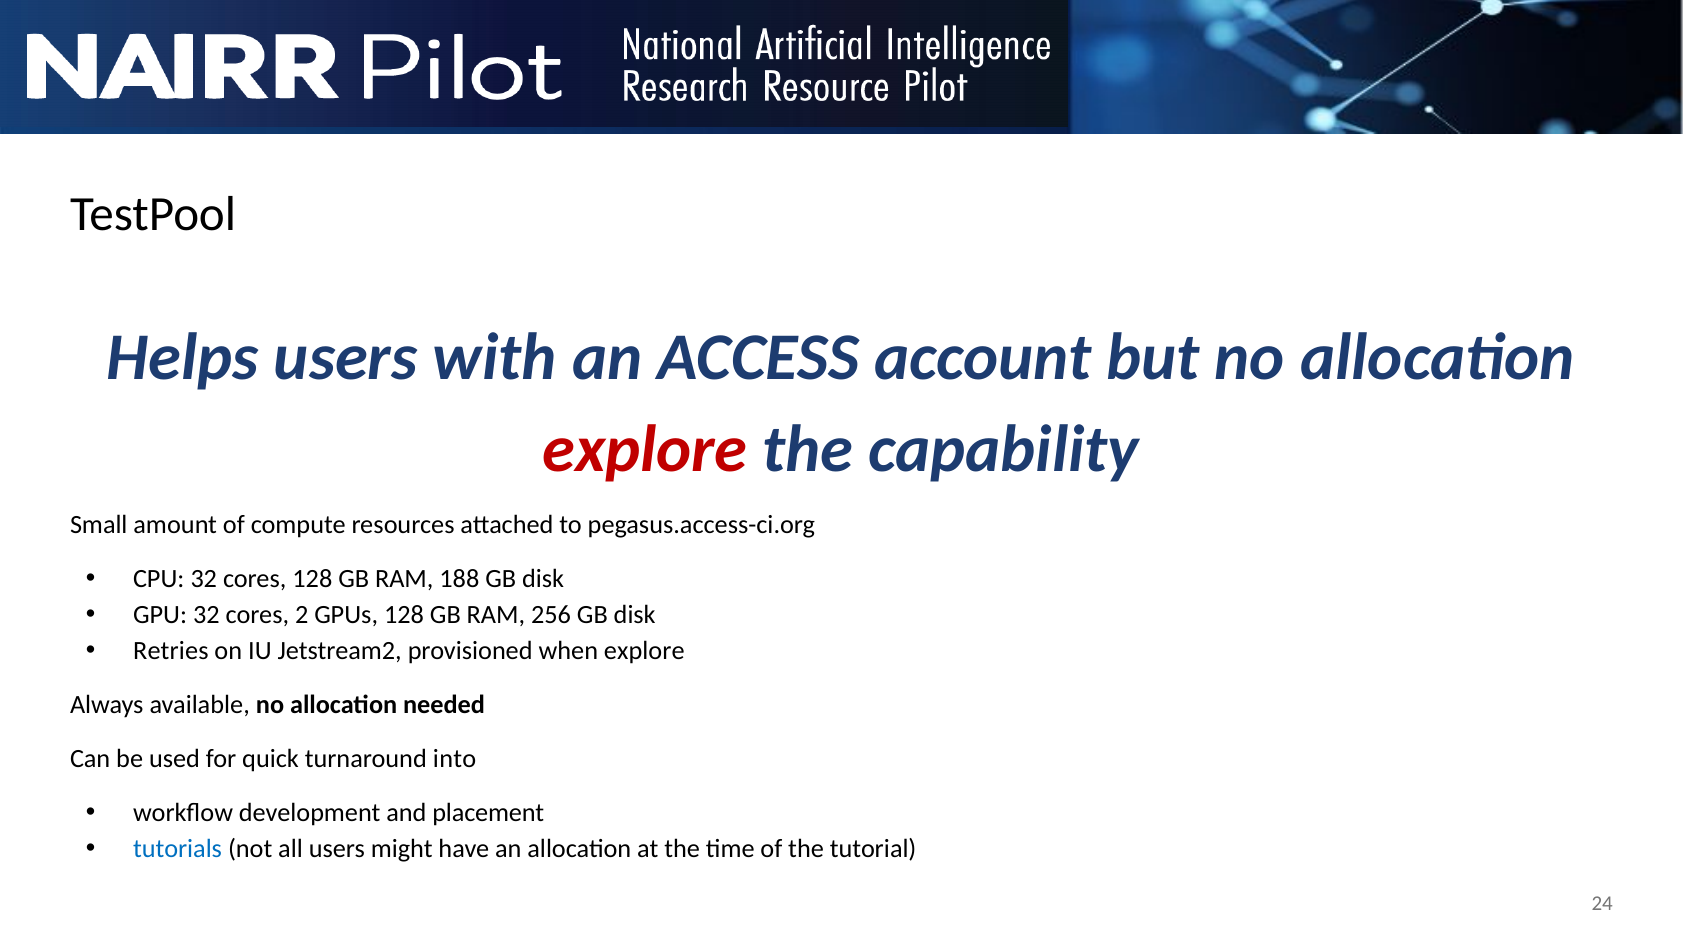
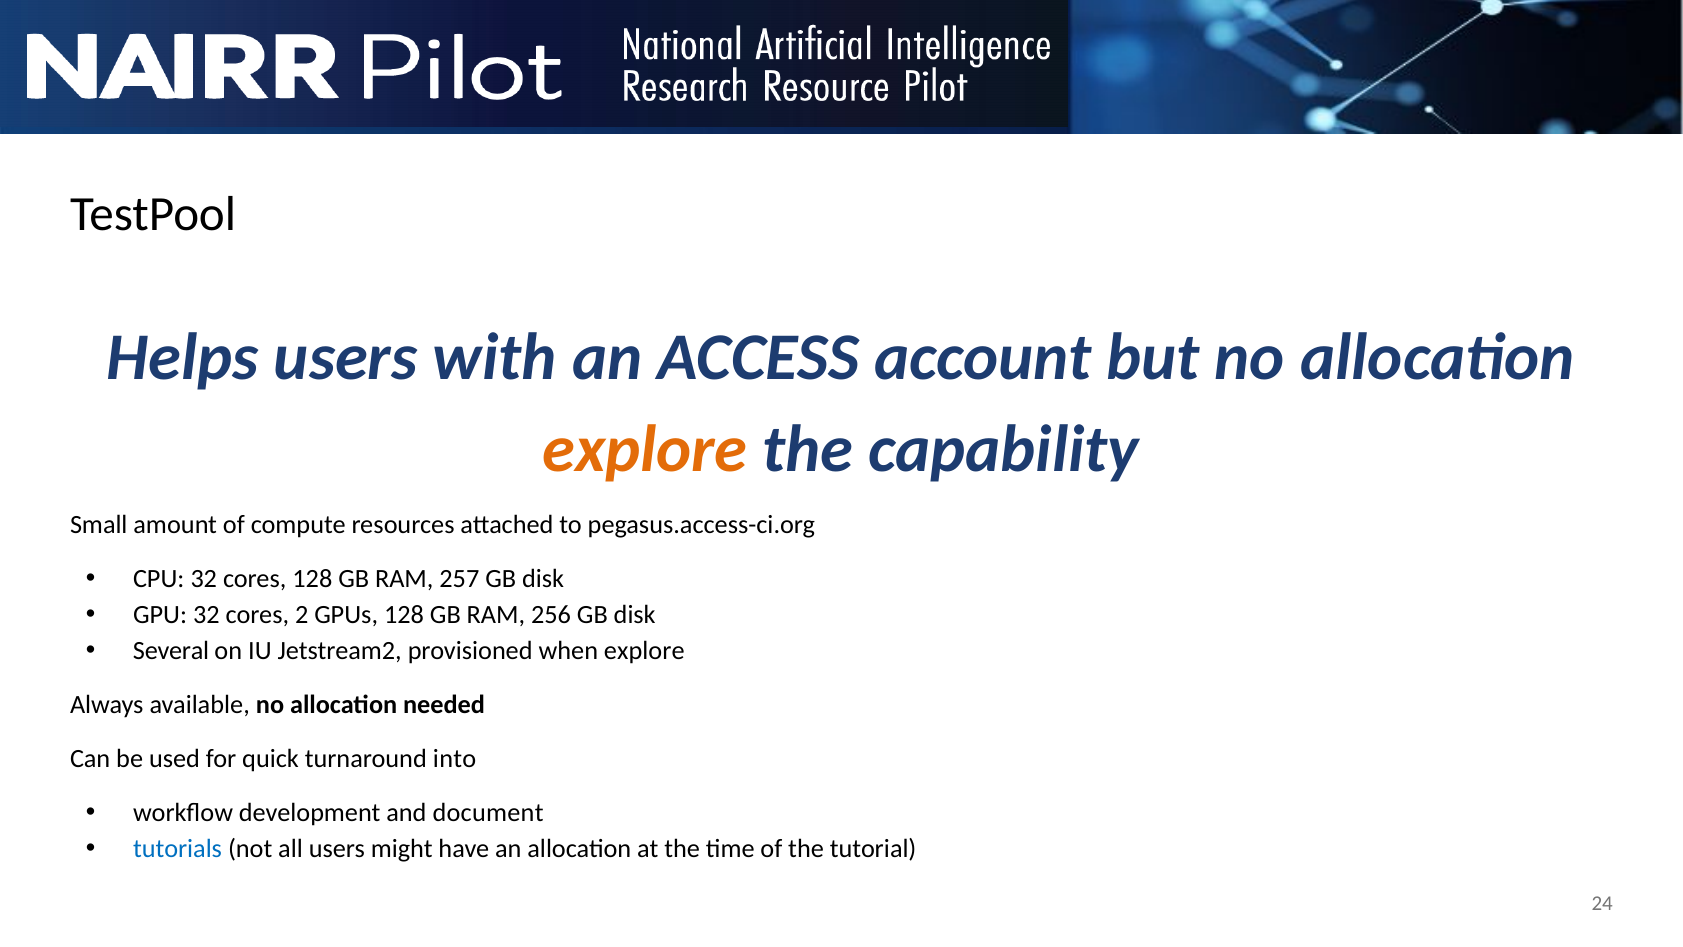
explore at (645, 449) colour: red -> orange
188: 188 -> 257
Retries: Retries -> Several
placement: placement -> document
